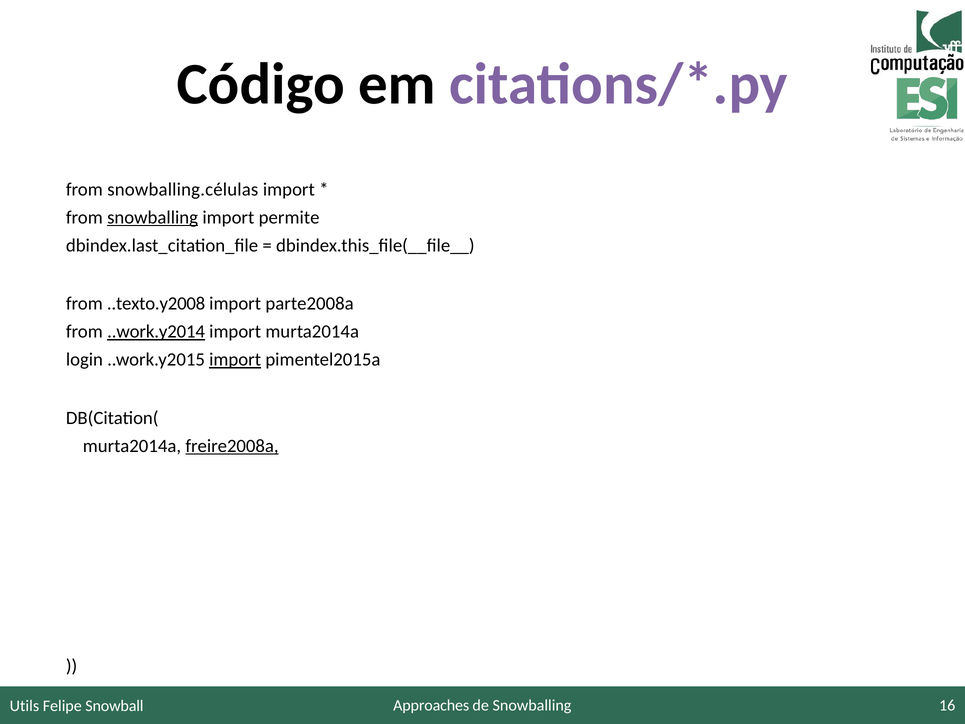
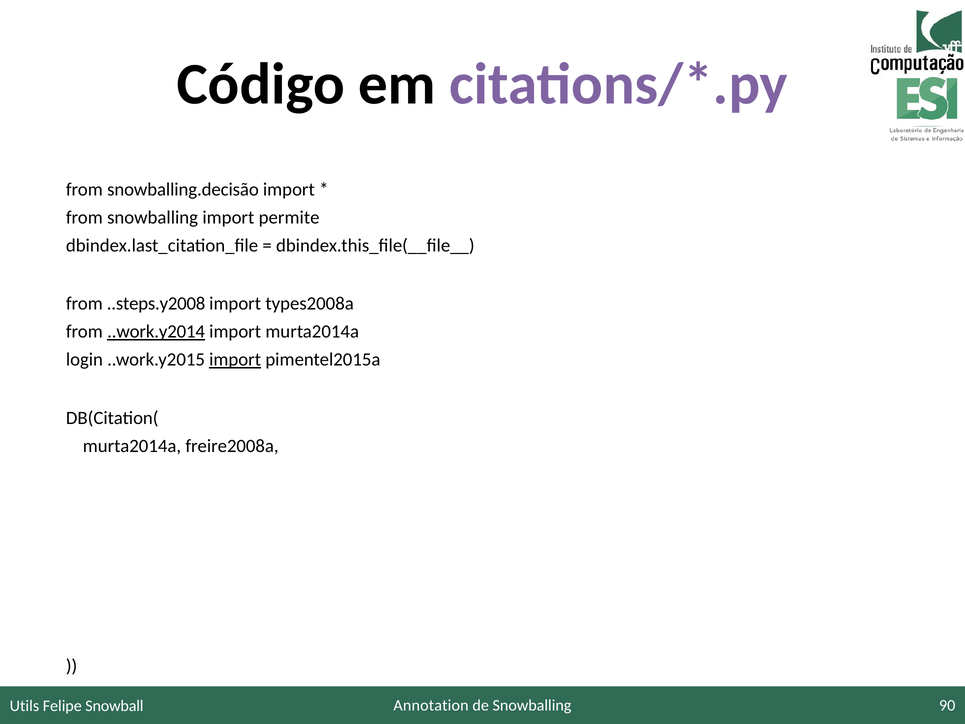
snowballing.células: snowballing.células -> snowballing.decisão
snowballing at (153, 217) underline: present -> none
..texto.y2008: ..texto.y2008 -> ..steps.y2008
parte2008a: parte2008a -> types2008a
freire2008a underline: present -> none
Approaches: Approaches -> Annotation
16: 16 -> 90
